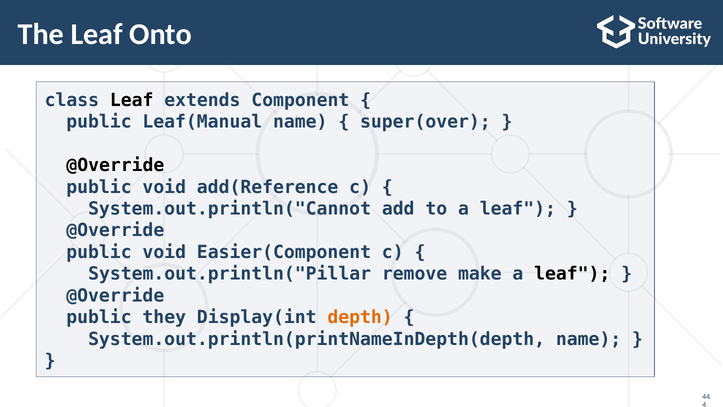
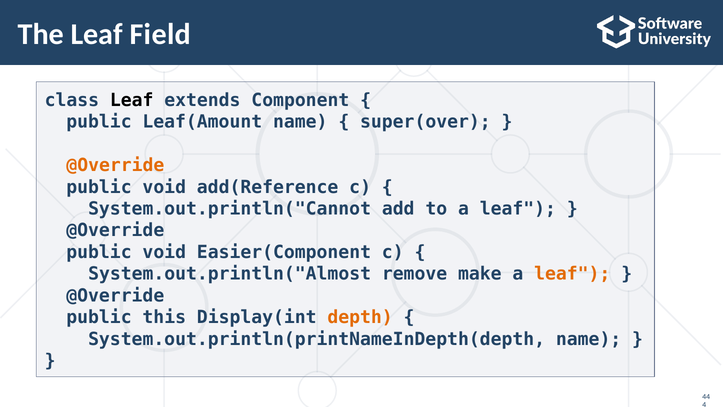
Onto: Onto -> Field
Leaf(Manual: Leaf(Manual -> Leaf(Amount
@Override at (115, 165) colour: black -> orange
System.out.println("Pillar: System.out.println("Pillar -> System.out.println("Almost
leaf at (572, 274) colour: black -> orange
they: they -> this
